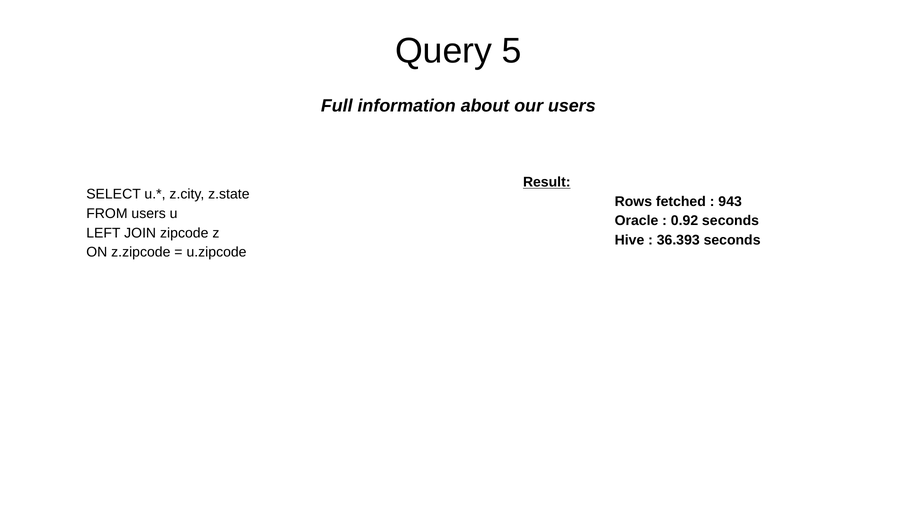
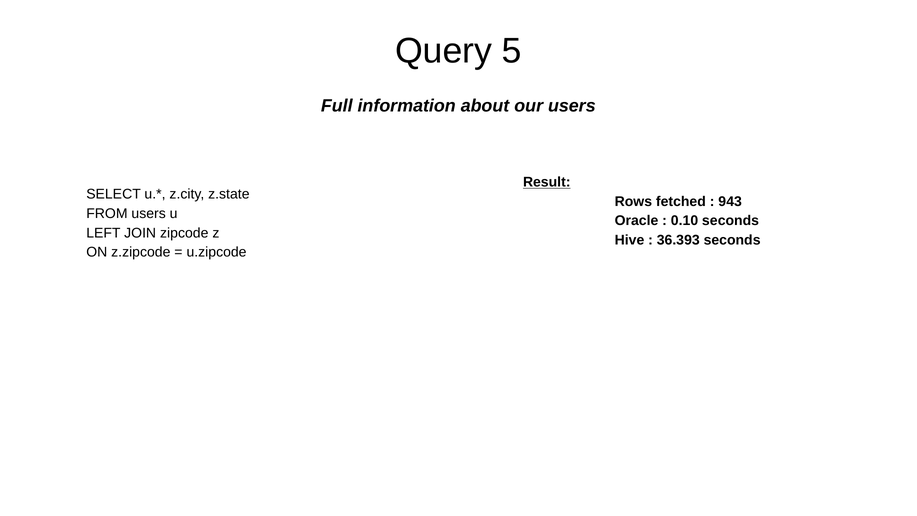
0.92: 0.92 -> 0.10
